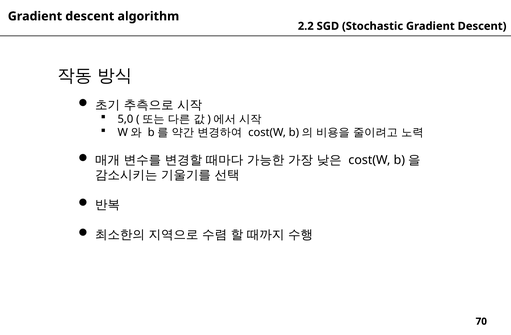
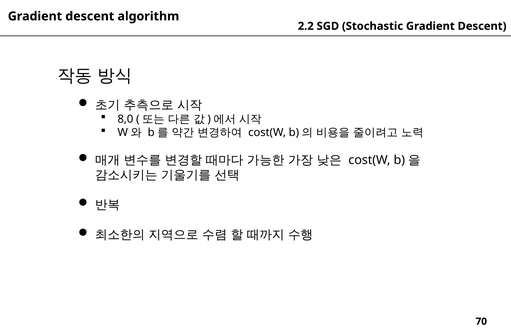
5,0: 5,0 -> 8,0
